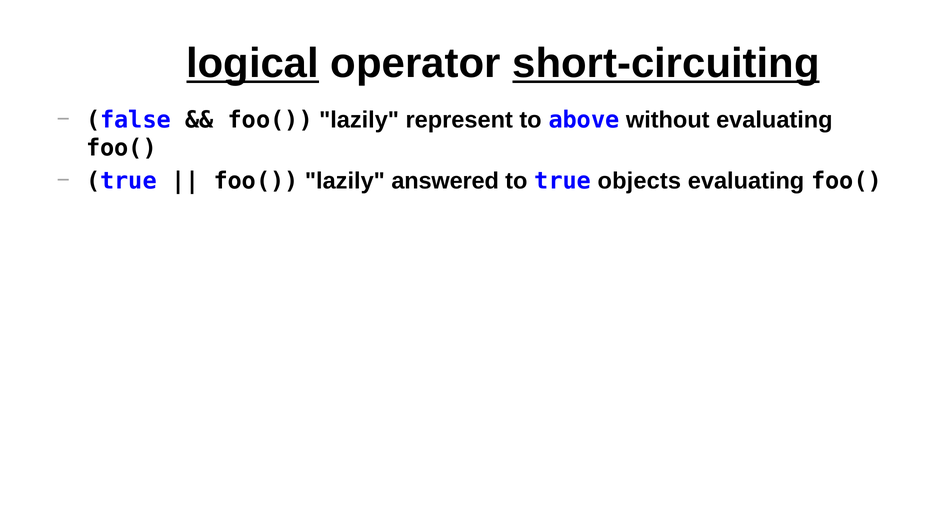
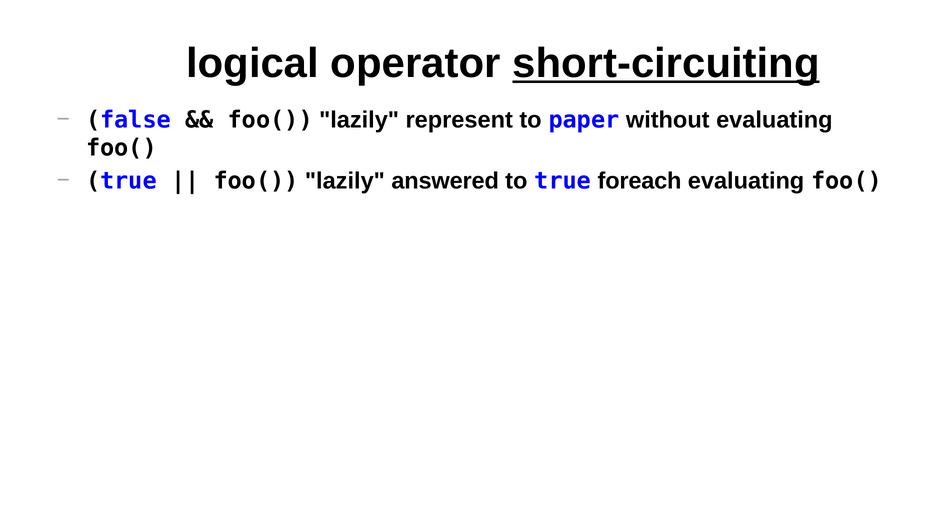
logical underline: present -> none
above: above -> paper
objects: objects -> foreach
